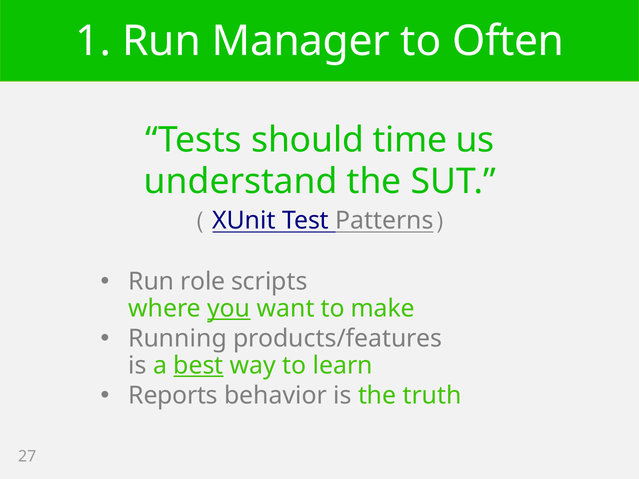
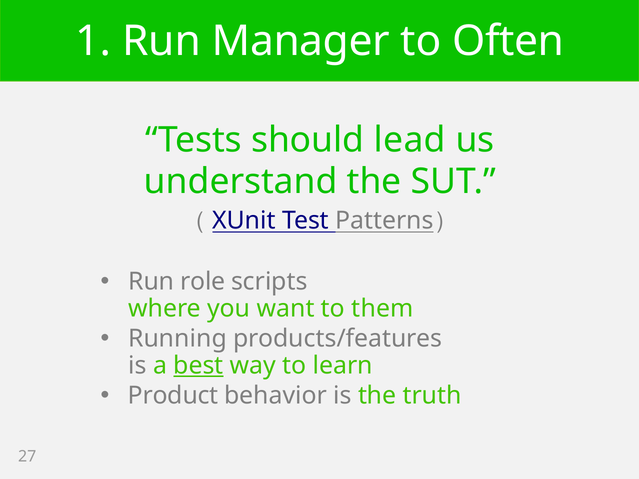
time: time -> lead
you underline: present -> none
make: make -> them
Reports: Reports -> Product
